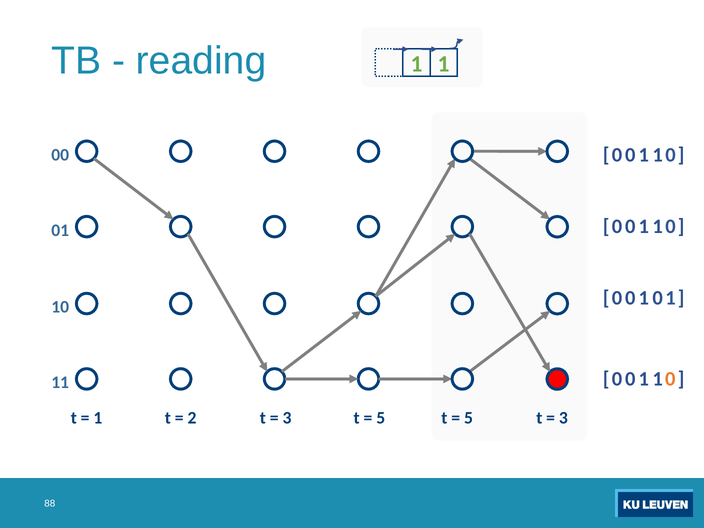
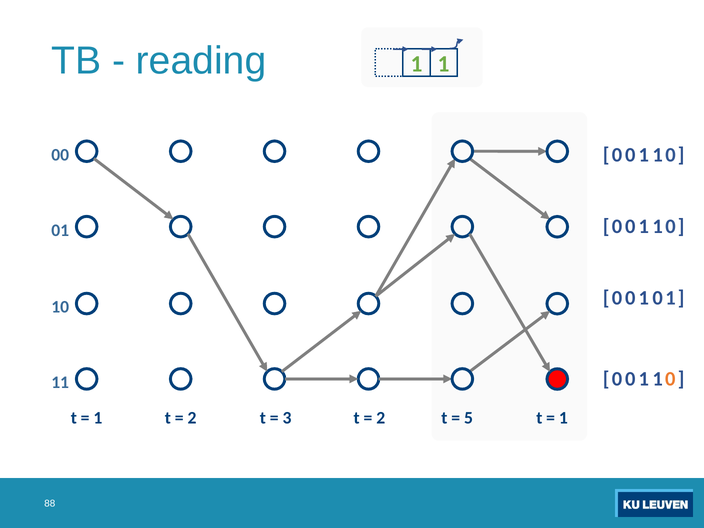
5 at (381, 418): 5 -> 2
3 at (563, 418): 3 -> 1
